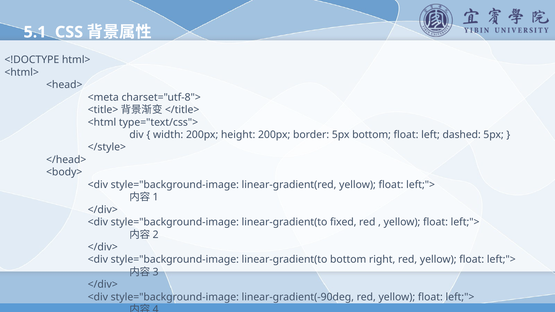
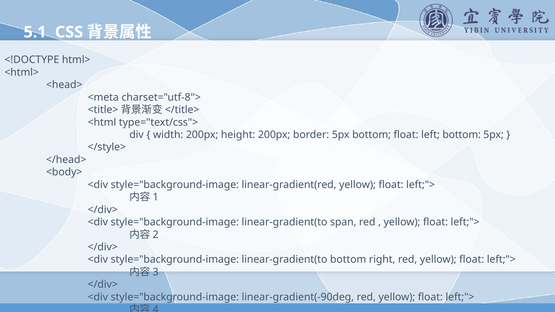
left dashed: dashed -> bottom
fixed: fixed -> span
